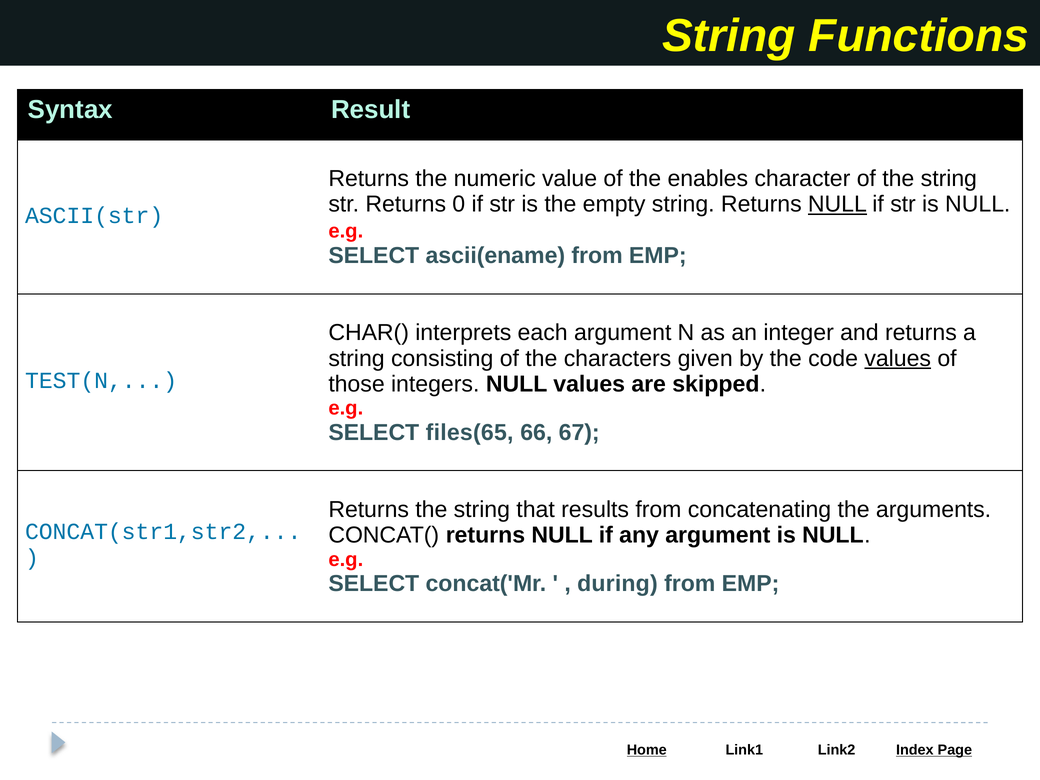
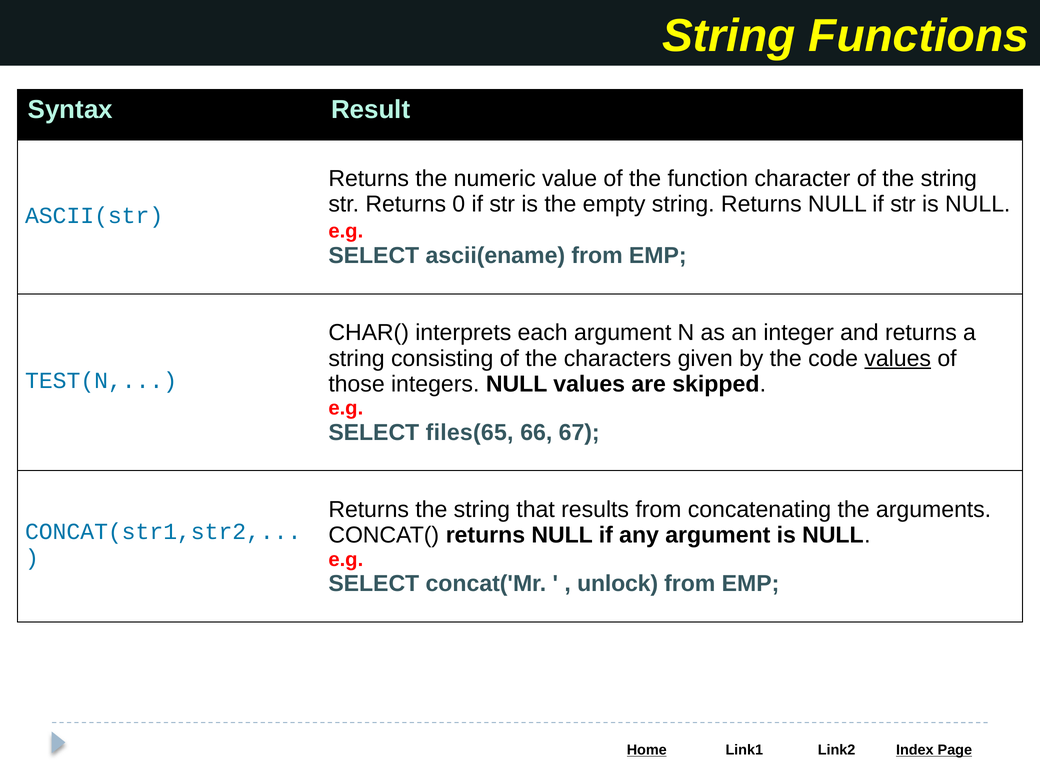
enables: enables -> function
NULL at (837, 204) underline: present -> none
during: during -> unlock
